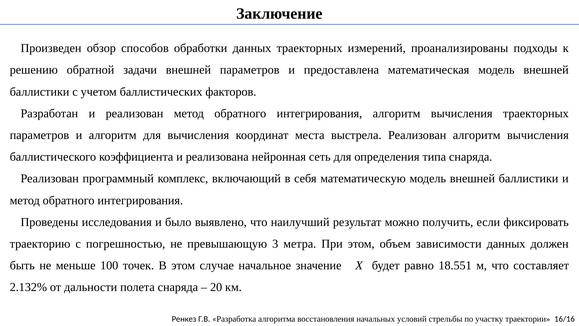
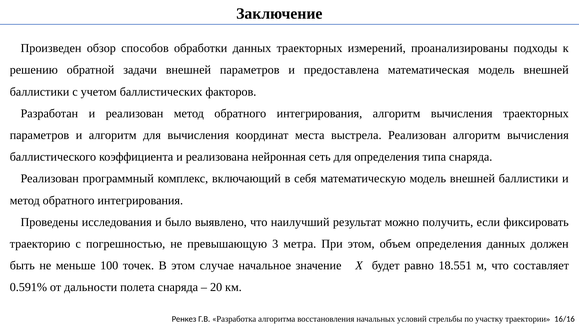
объем зависимости: зависимости -> определения
2.132%: 2.132% -> 0.591%
